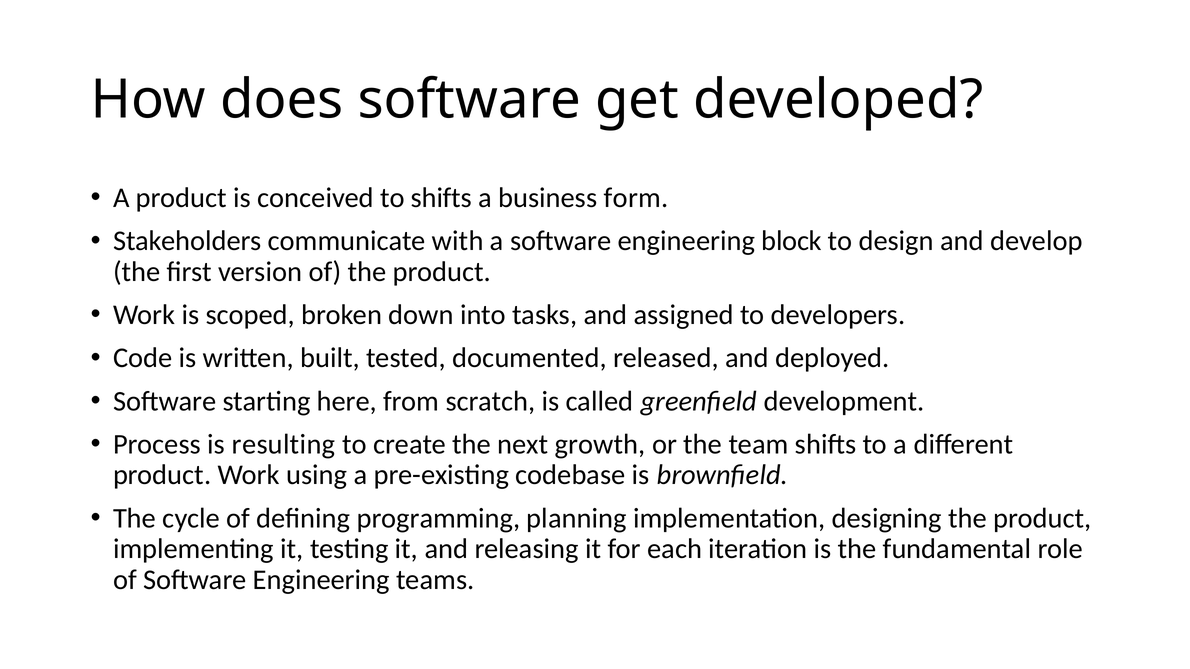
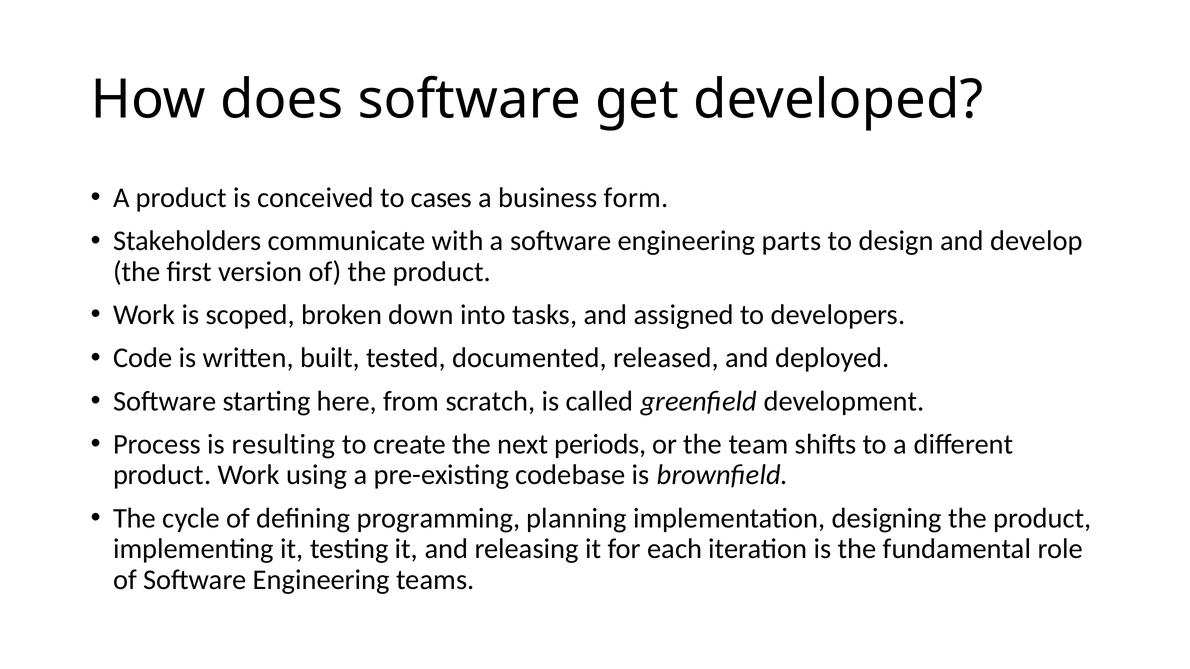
to shifts: shifts -> cases
block: block -> parts
growth: growth -> periods
